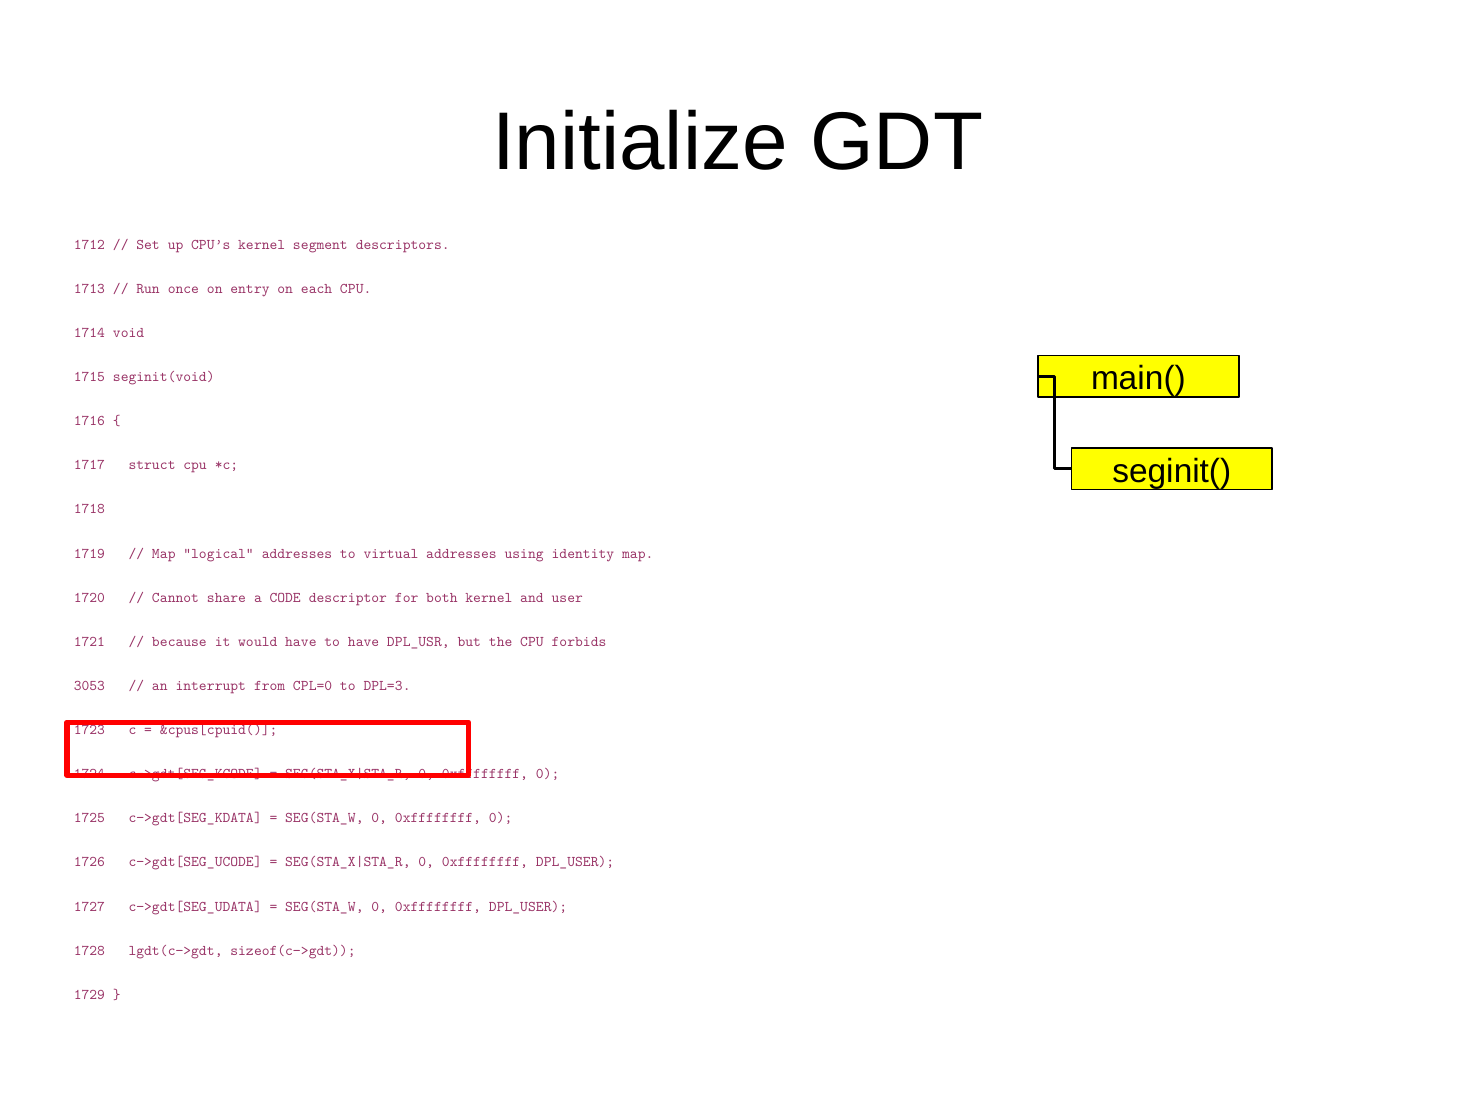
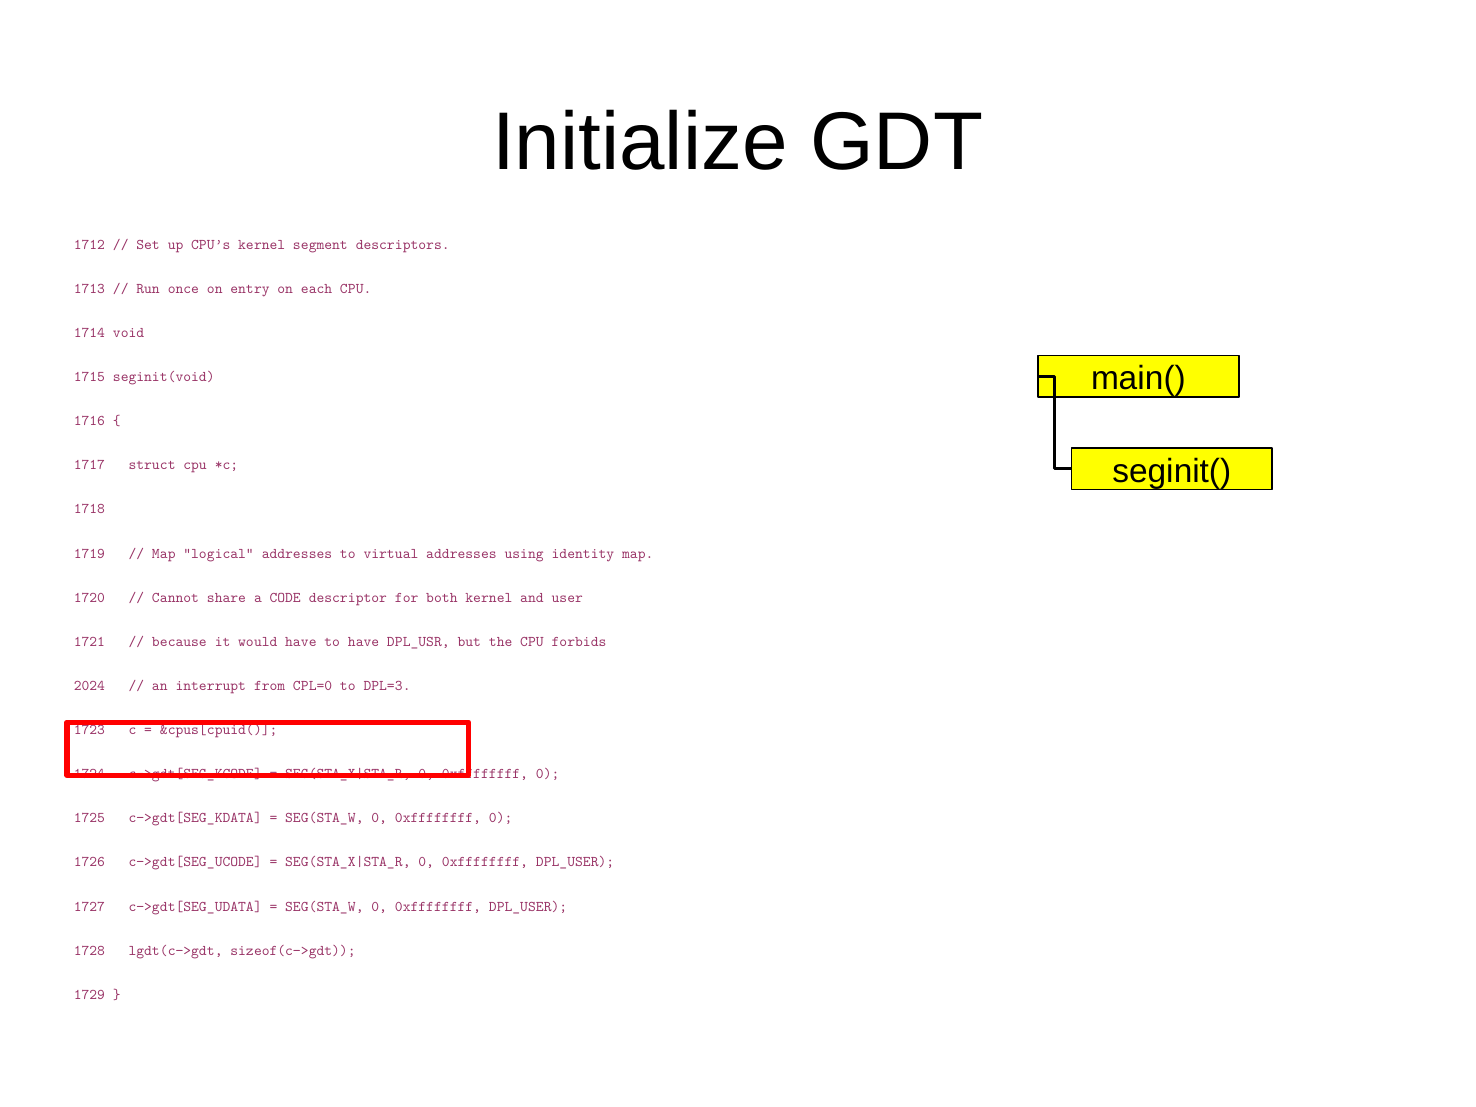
3053: 3053 -> 2024
